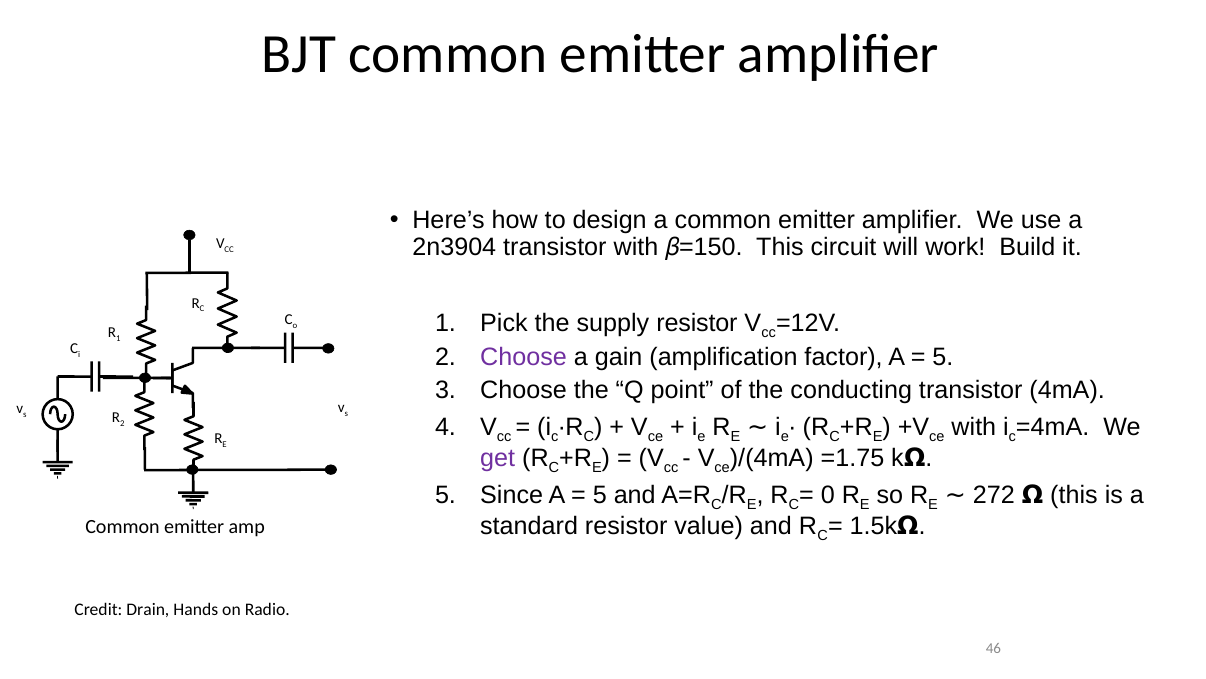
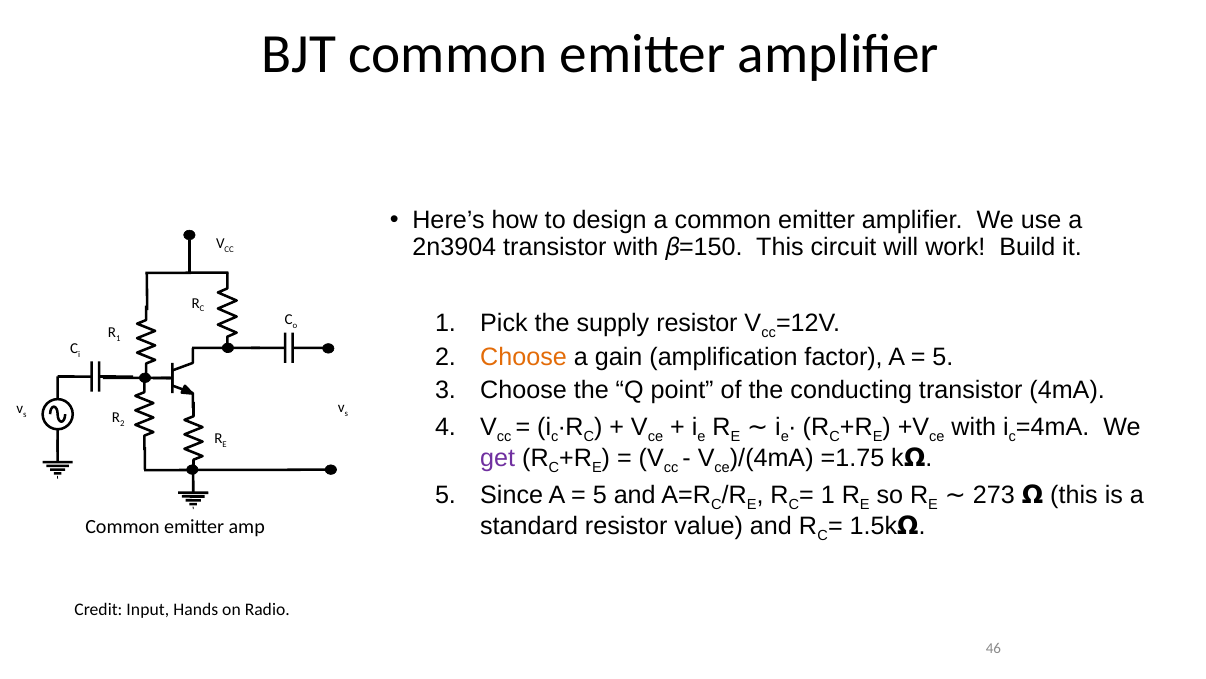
Choose at (524, 357) colour: purple -> orange
0 at (828, 495): 0 -> 1
272: 272 -> 273
Drain: Drain -> Input
